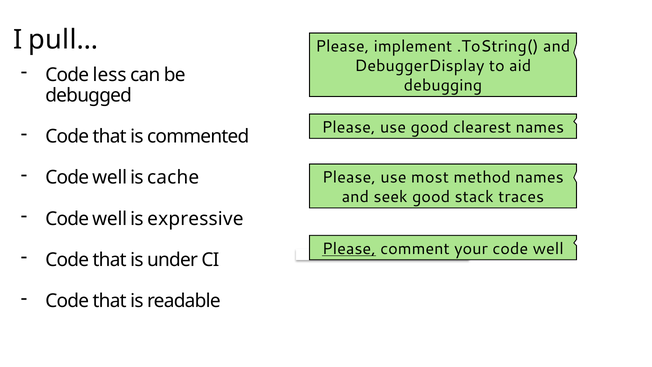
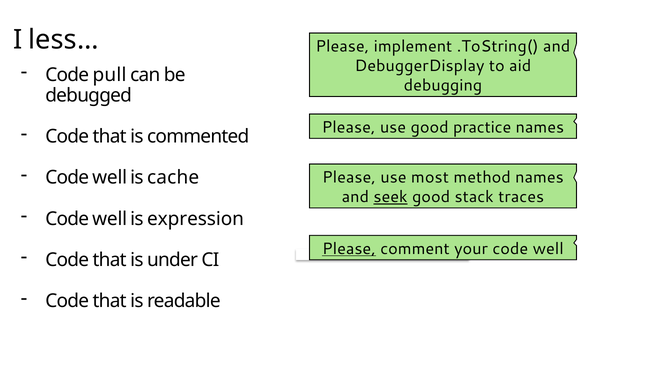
pull…: pull… -> less…
less: less -> pull
clearest: clearest -> practice
seek underline: none -> present
expressive: expressive -> expression
